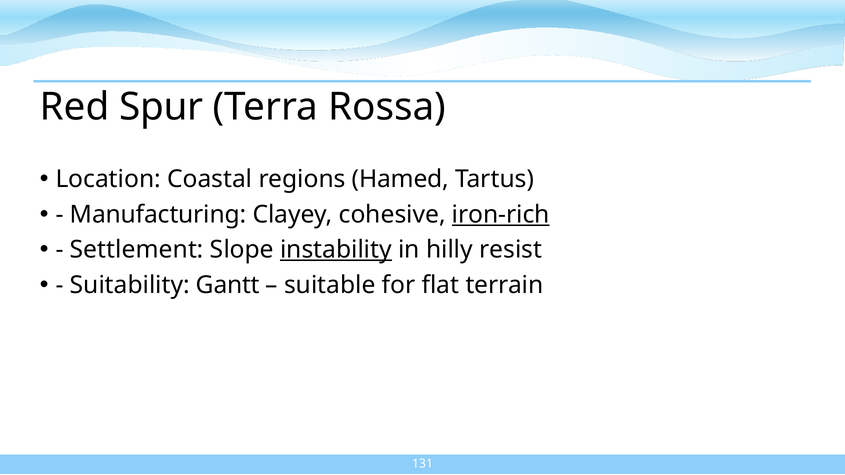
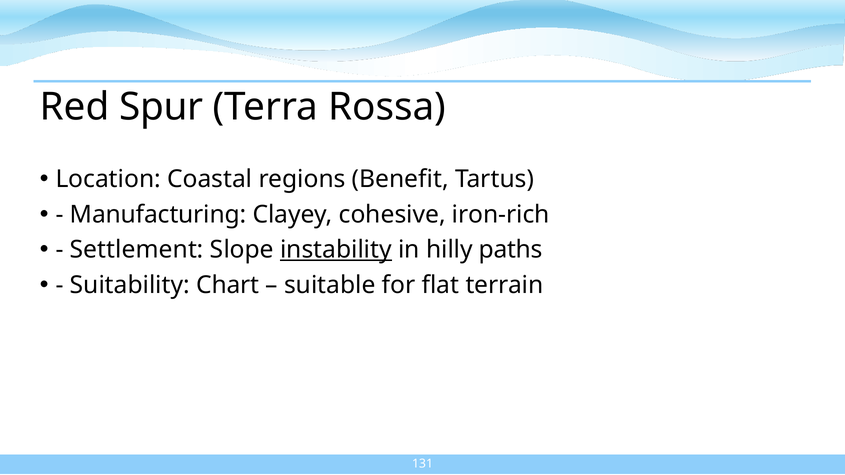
Hamed: Hamed -> Benefit
iron-rich underline: present -> none
resist: resist -> paths
Gantt: Gantt -> Chart
